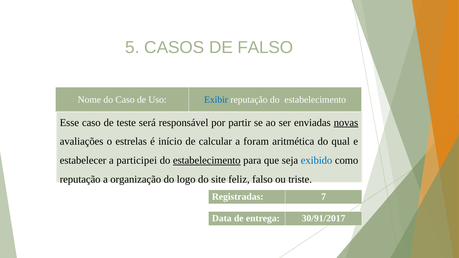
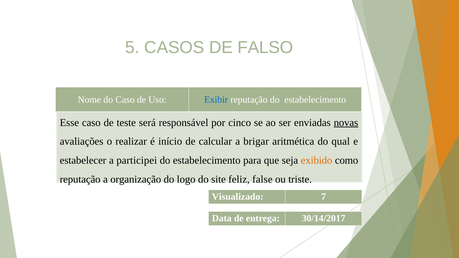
partir: partir -> cinco
estrelas: estrelas -> realizar
foram: foram -> brigar
estabelecimento at (207, 161) underline: present -> none
exibido colour: blue -> orange
feliz falso: falso -> false
Registradas: Registradas -> Visualizado
30/91/2017: 30/91/2017 -> 30/14/2017
